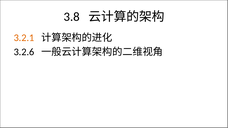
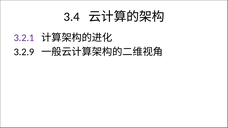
3.8: 3.8 -> 3.4
3.2.1 colour: orange -> purple
3.2.6: 3.2.6 -> 3.2.9
